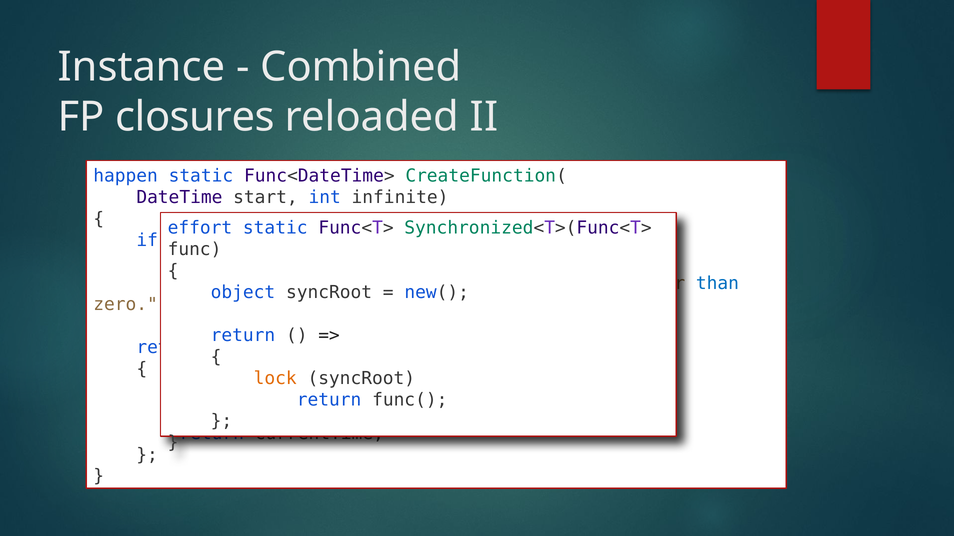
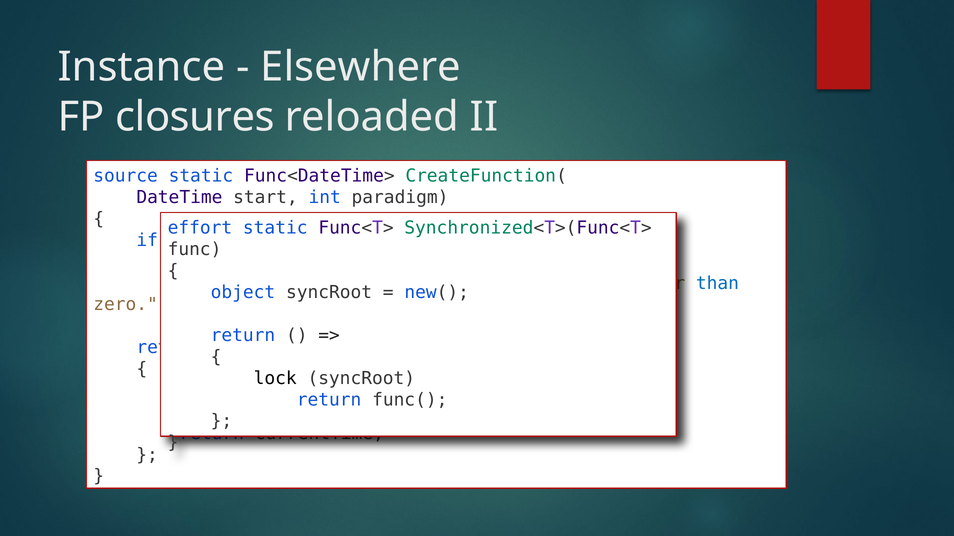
Combined: Combined -> Elsewhere
happen: happen -> source
infinite: infinite -> paradigm
lock colour: orange -> black
